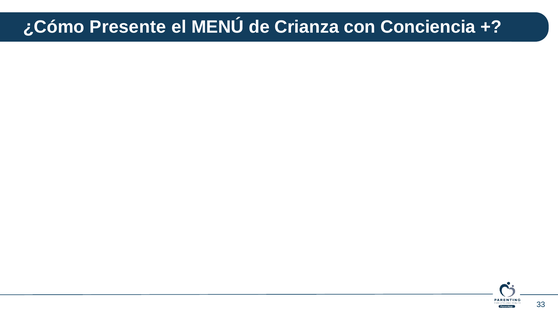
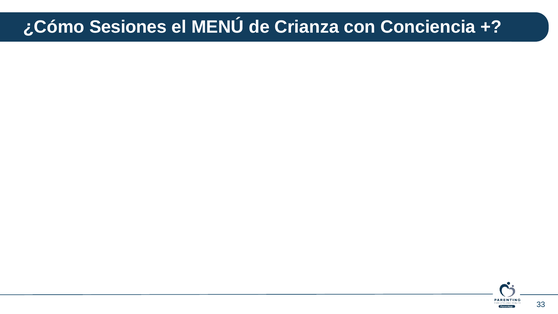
Presente: Presente -> Sesiones
